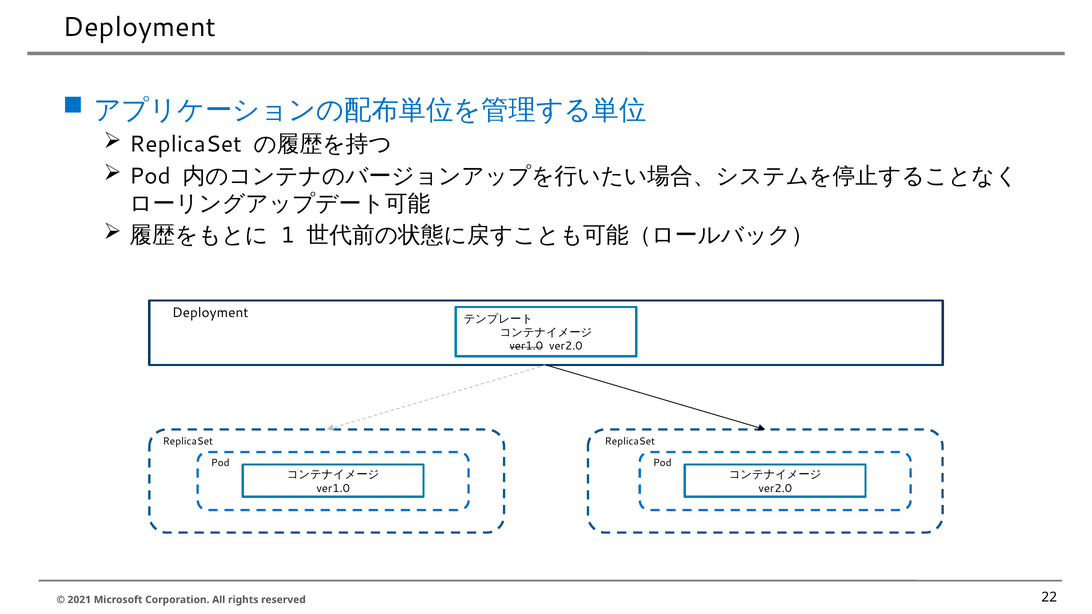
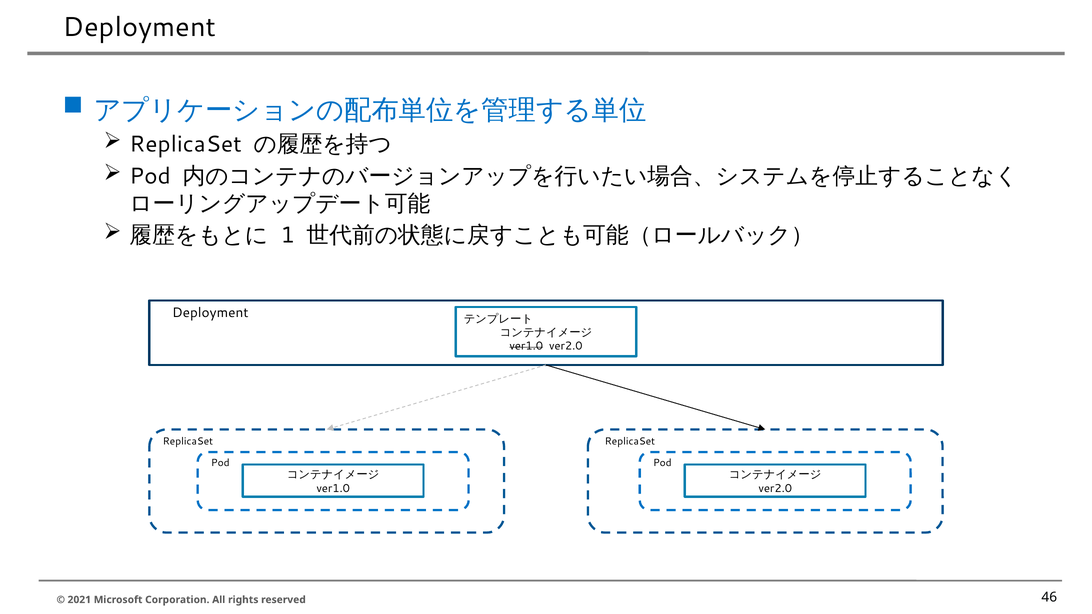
22: 22 -> 46
